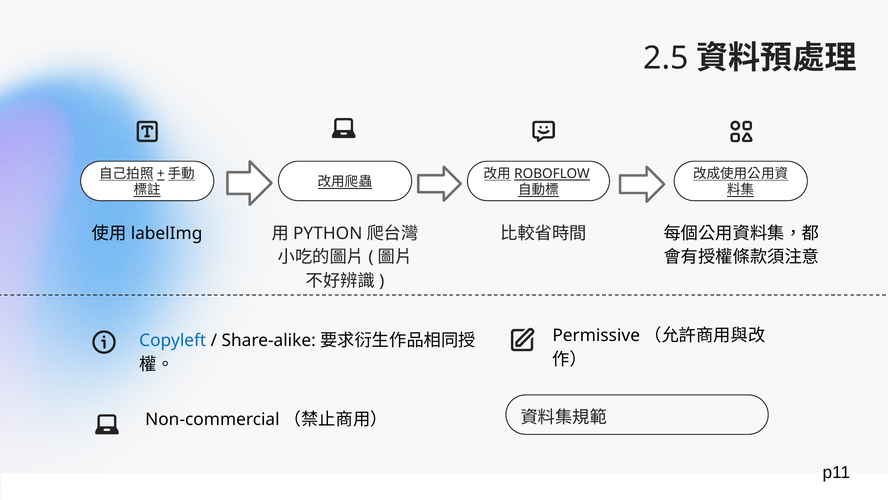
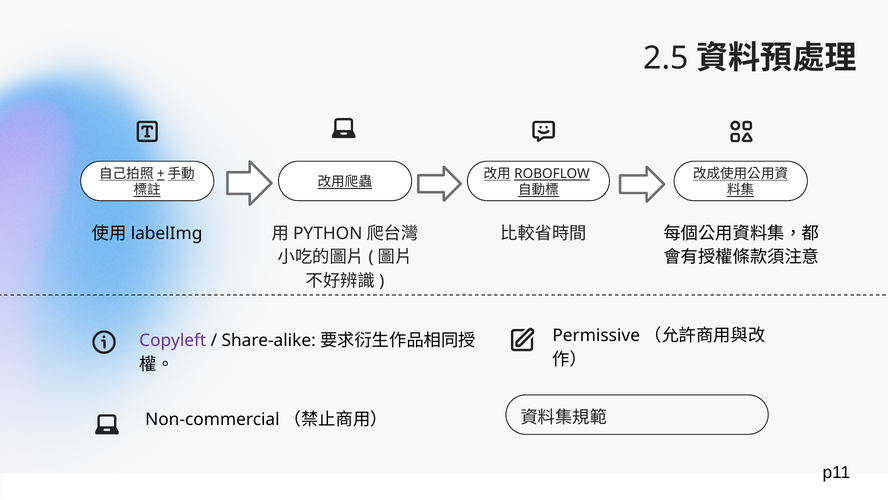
Copyleft colour: blue -> purple
